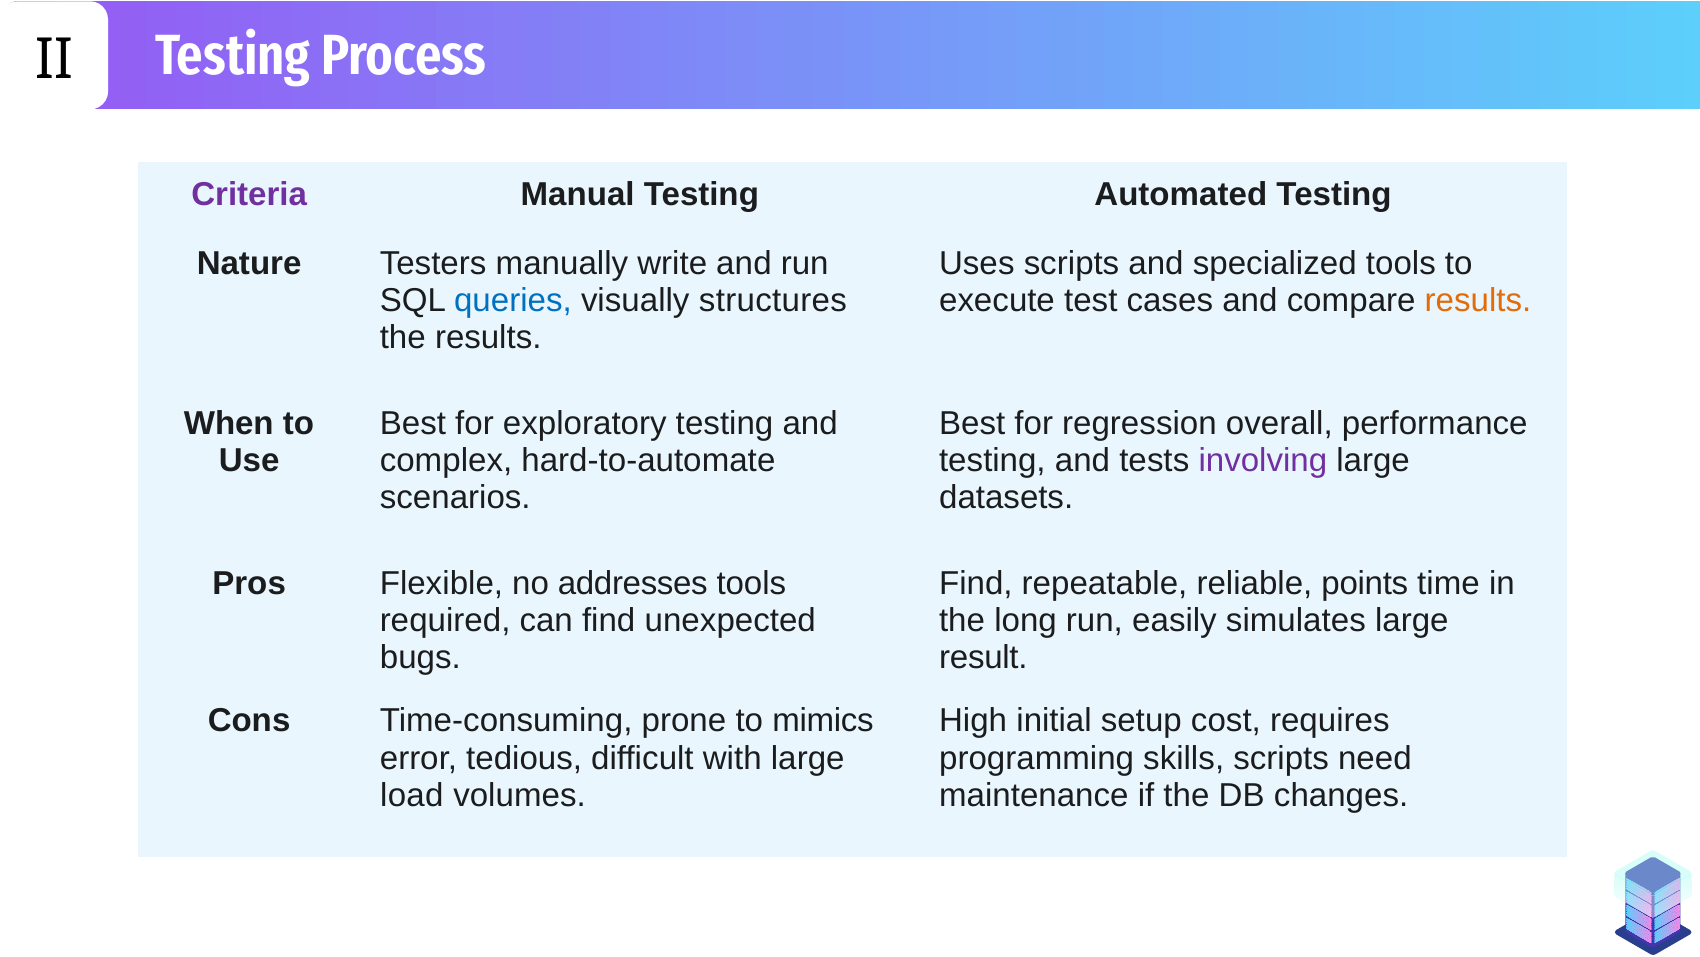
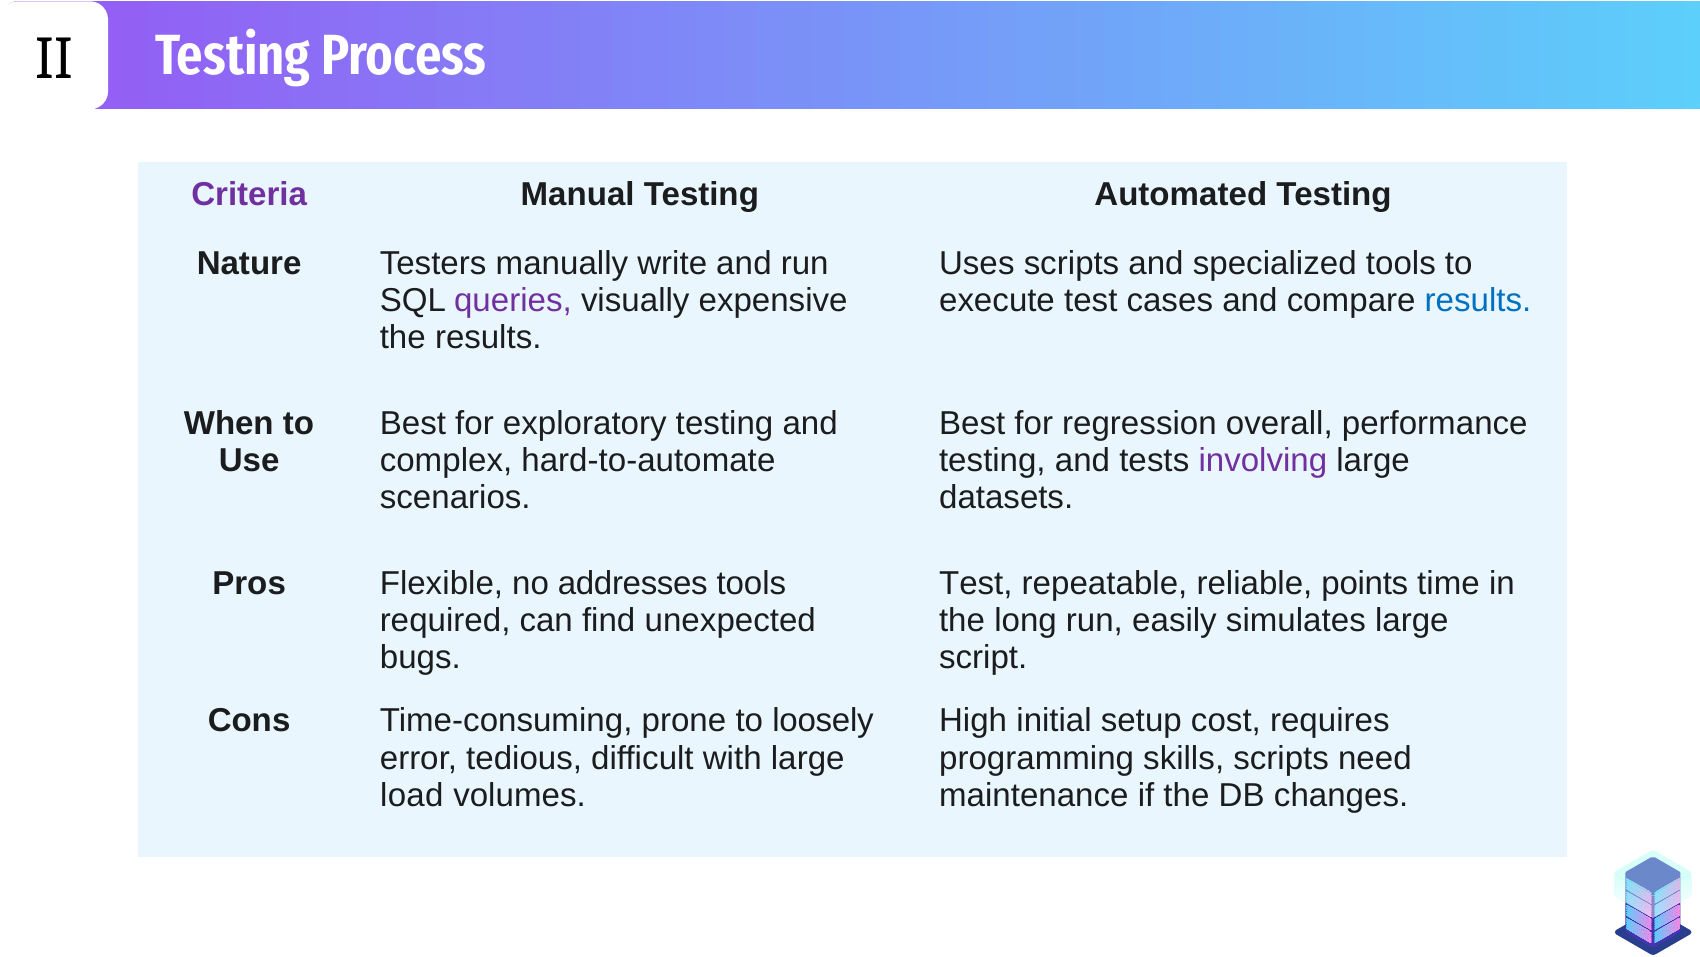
queries colour: blue -> purple
structures: structures -> expensive
results at (1478, 300) colour: orange -> blue
Find at (976, 583): Find -> Test
result: result -> script
mimics: mimics -> loosely
